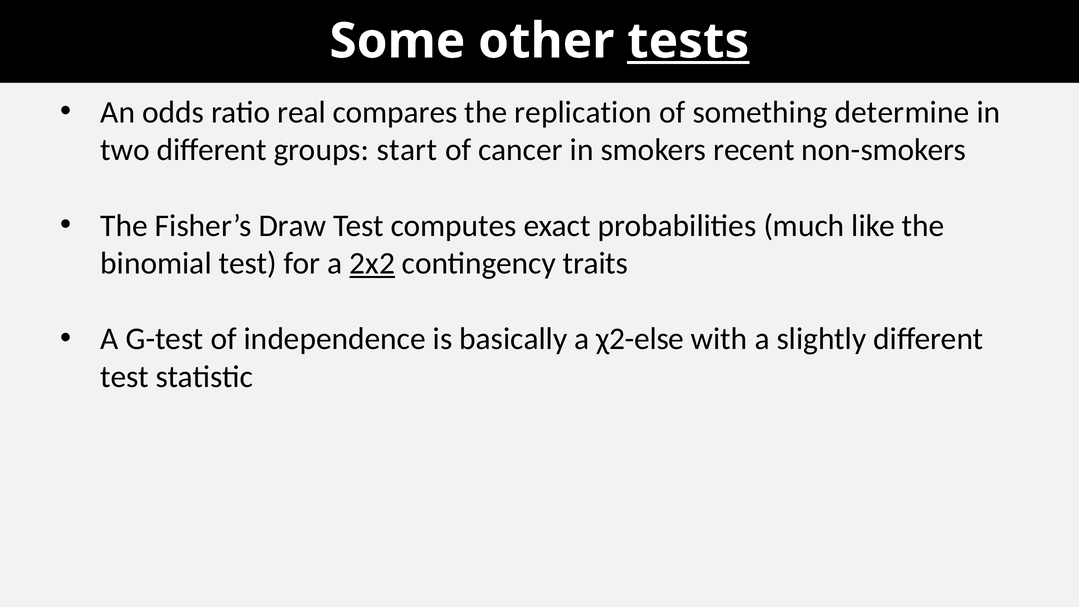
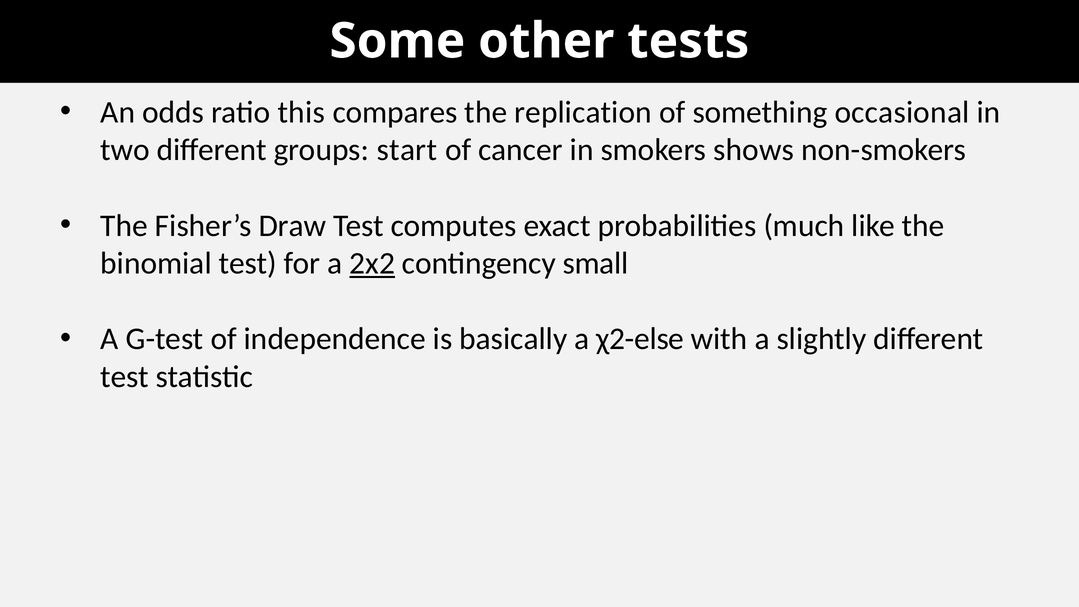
tests underline: present -> none
real: real -> this
determine: determine -> occasional
recent: recent -> shows
traits: traits -> small
